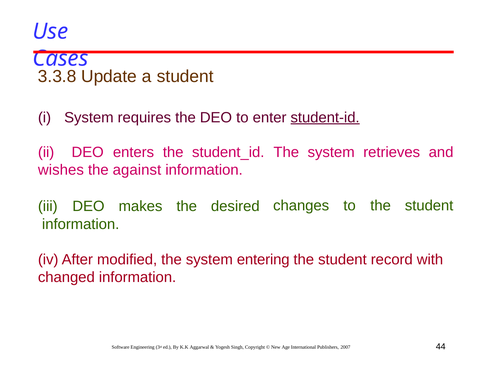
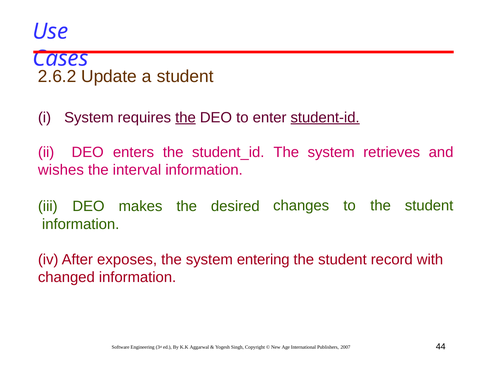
3.3.8: 3.3.8 -> 2.6.2
the at (186, 118) underline: none -> present
against: against -> interval
modified: modified -> exposes
